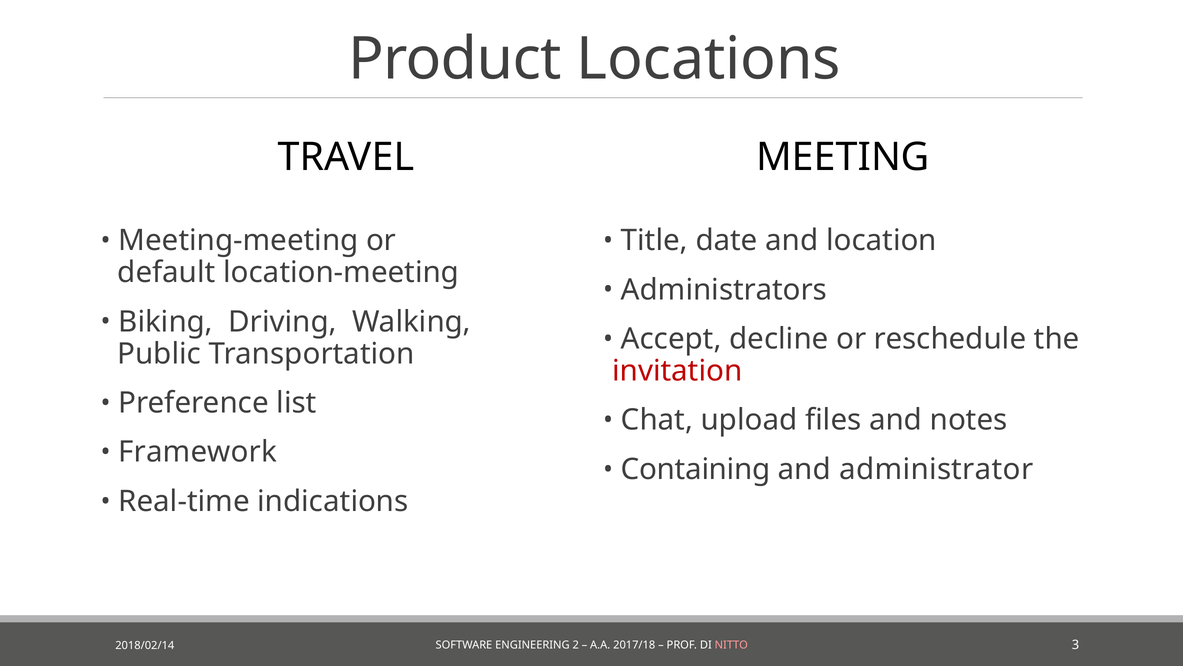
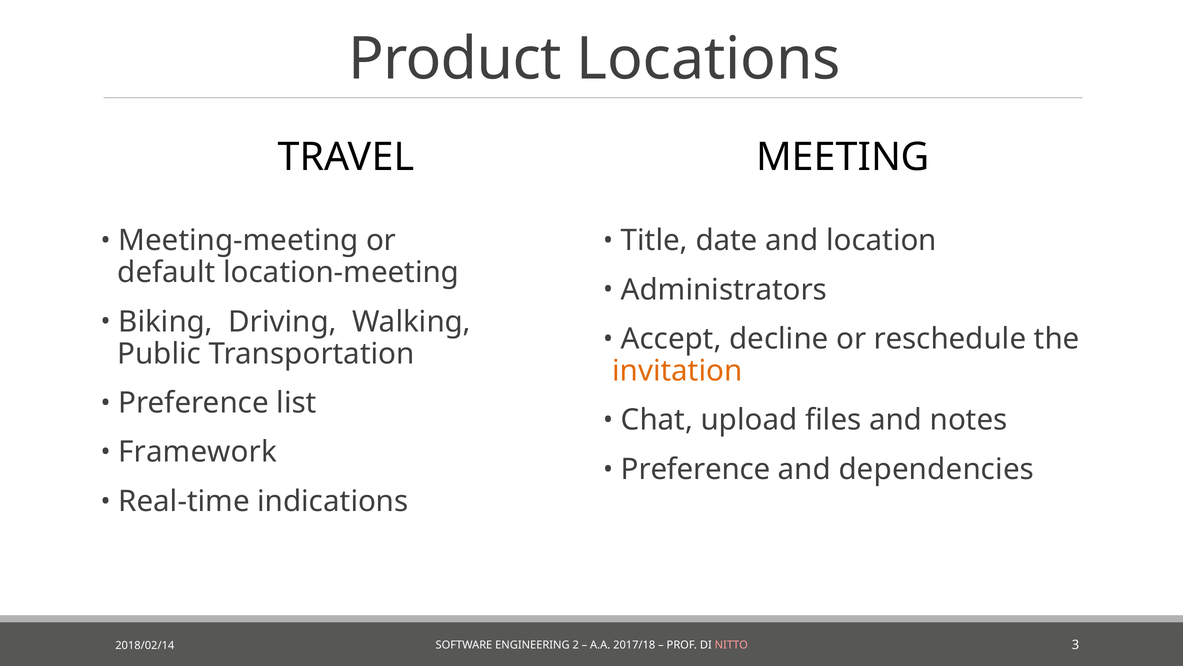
invitation colour: red -> orange
Containing at (696, 469): Containing -> Preference
administrator: administrator -> dependencies
